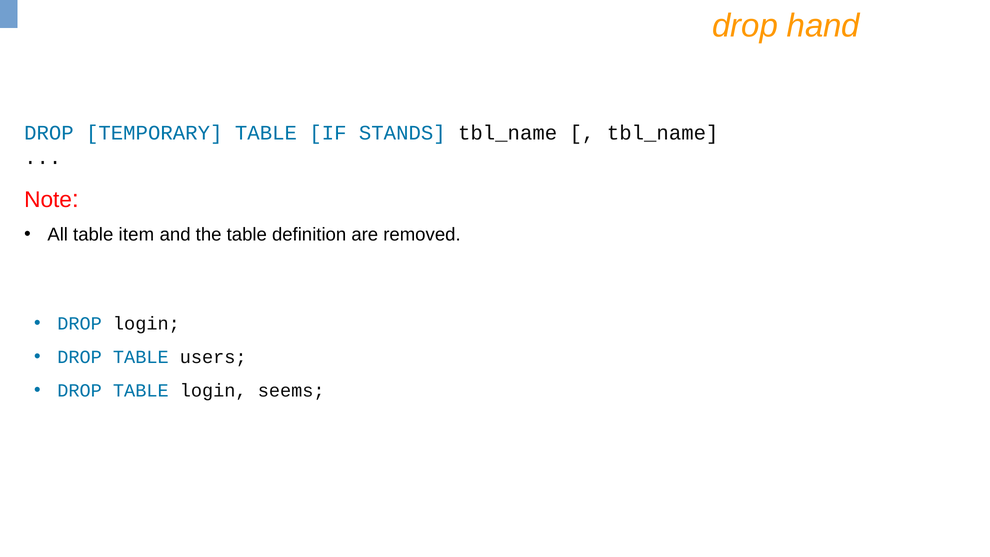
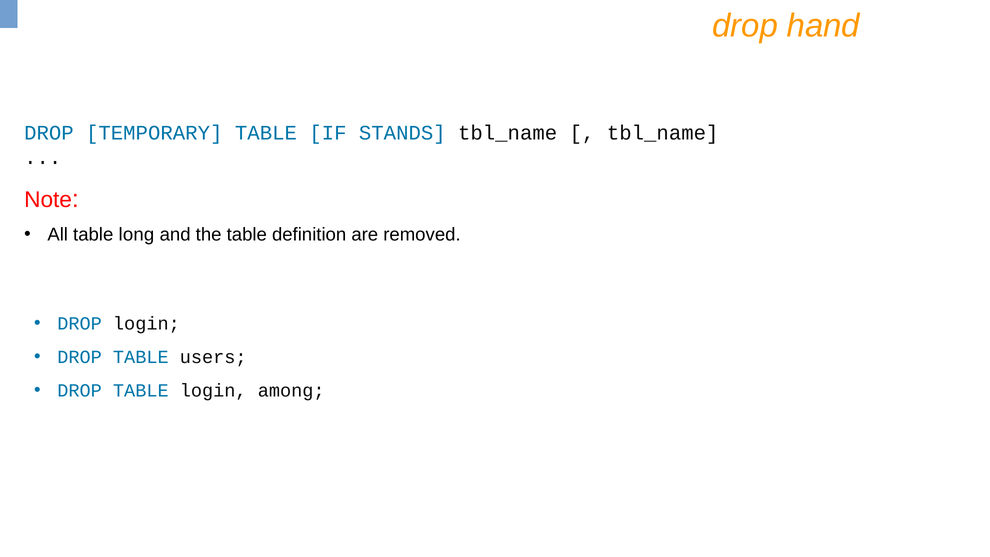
item: item -> long
seems: seems -> among
